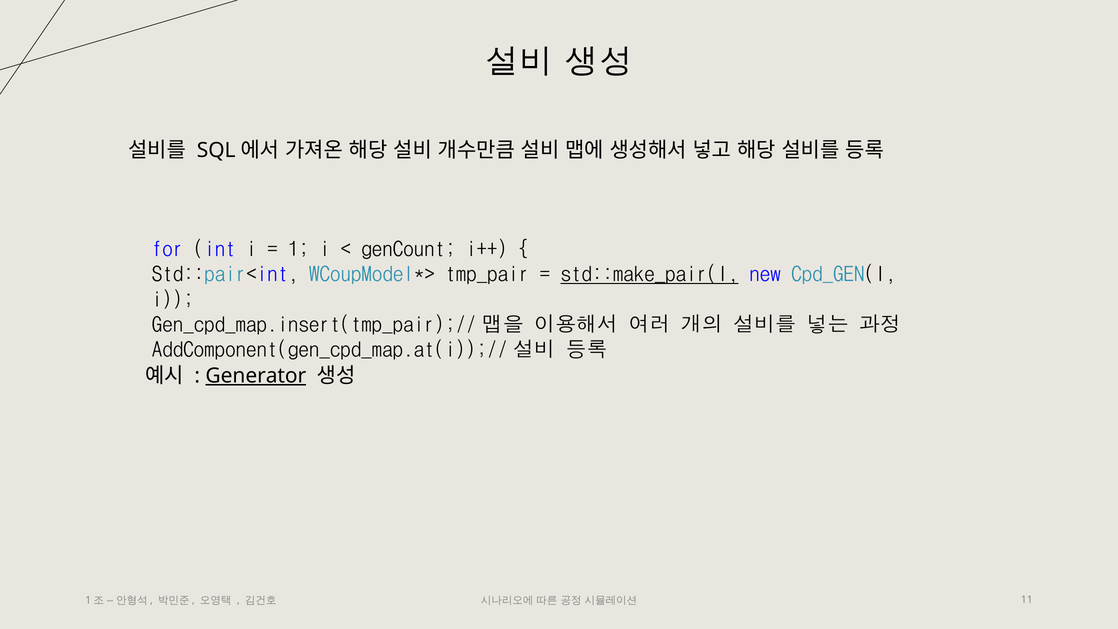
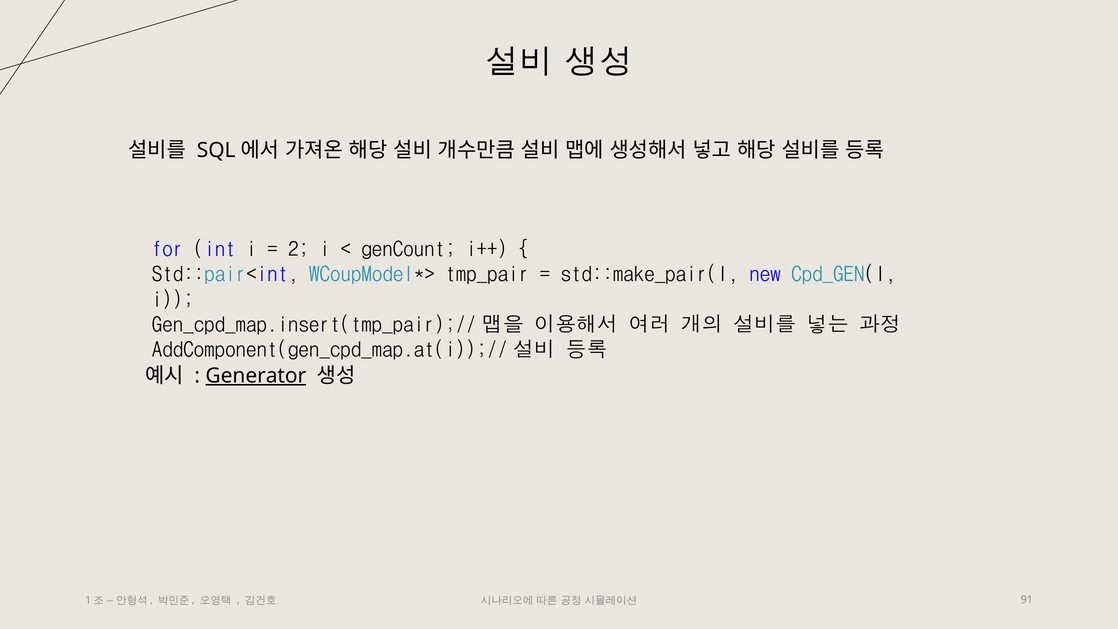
1: 1 -> 2
std::make_pair(I underline: present -> none
11: 11 -> 91
